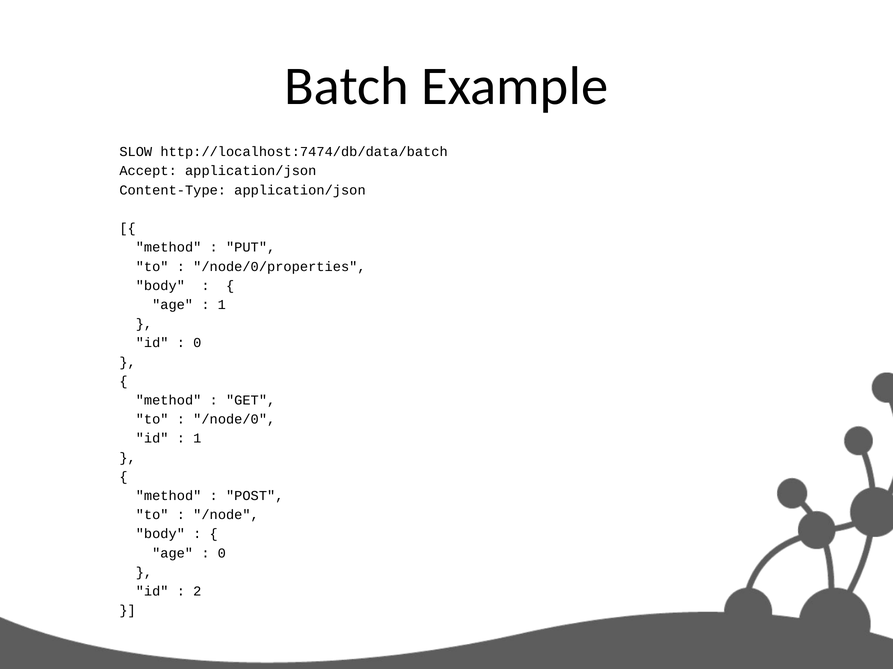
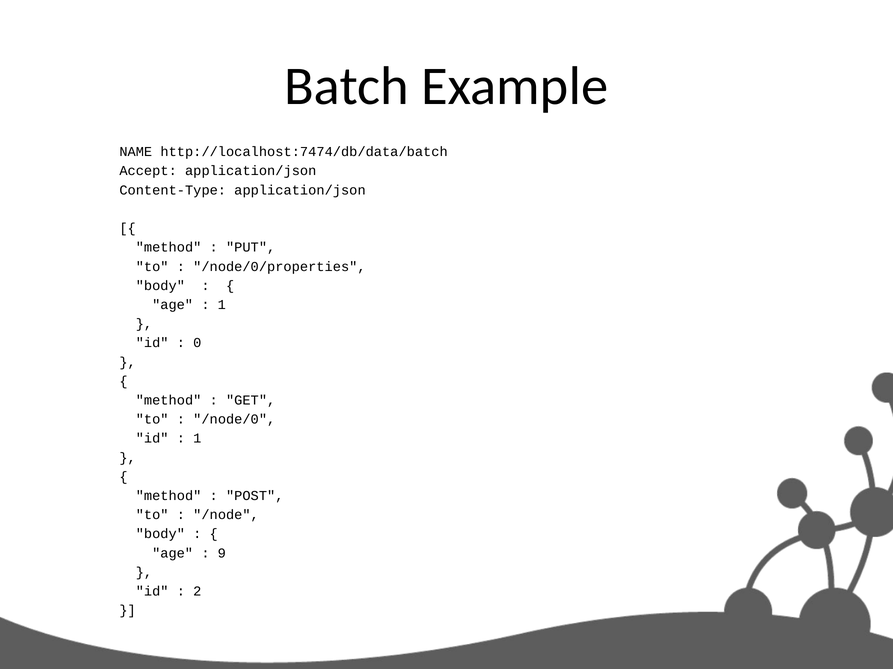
SLOW: SLOW -> NAME
0 at (222, 554): 0 -> 9
